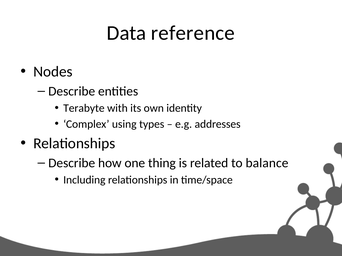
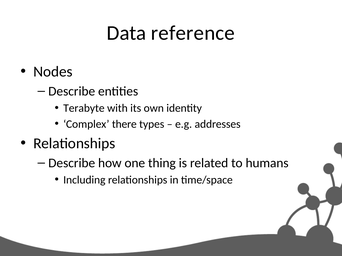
using: using -> there
balance: balance -> humans
